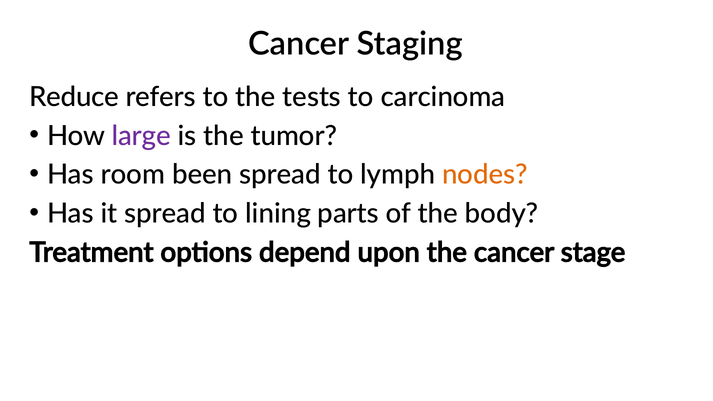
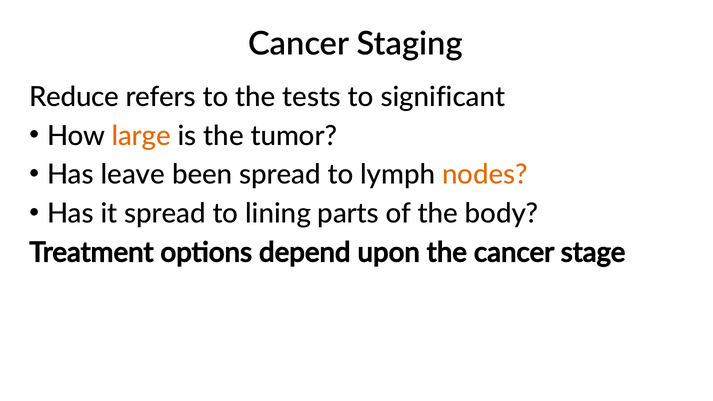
carcinoma: carcinoma -> significant
large colour: purple -> orange
room: room -> leave
